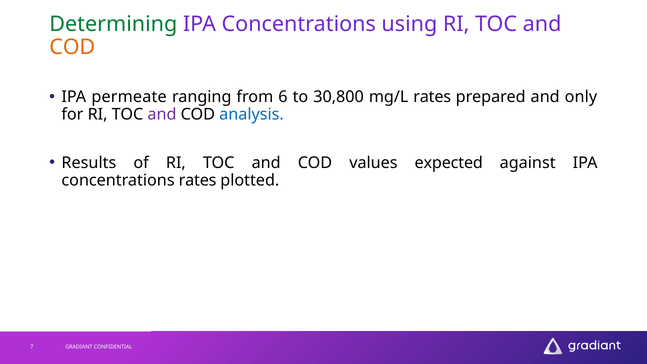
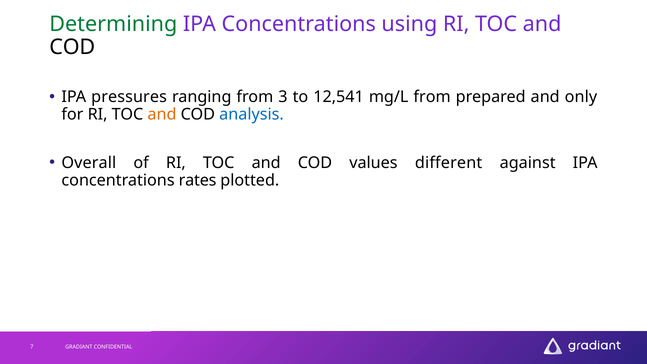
COD at (72, 47) colour: orange -> black
permeate: permeate -> pressures
6: 6 -> 3
30,800: 30,800 -> 12,541
mg/L rates: rates -> from
and at (162, 114) colour: purple -> orange
Results: Results -> Overall
expected: expected -> different
